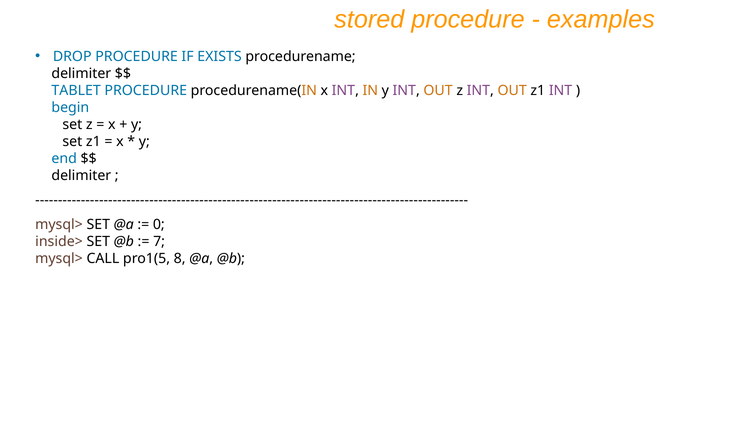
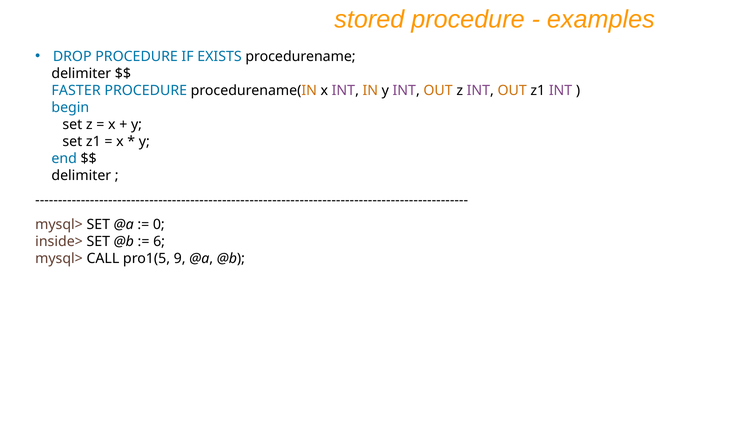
TABLET: TABLET -> FASTER
7: 7 -> 6
8: 8 -> 9
